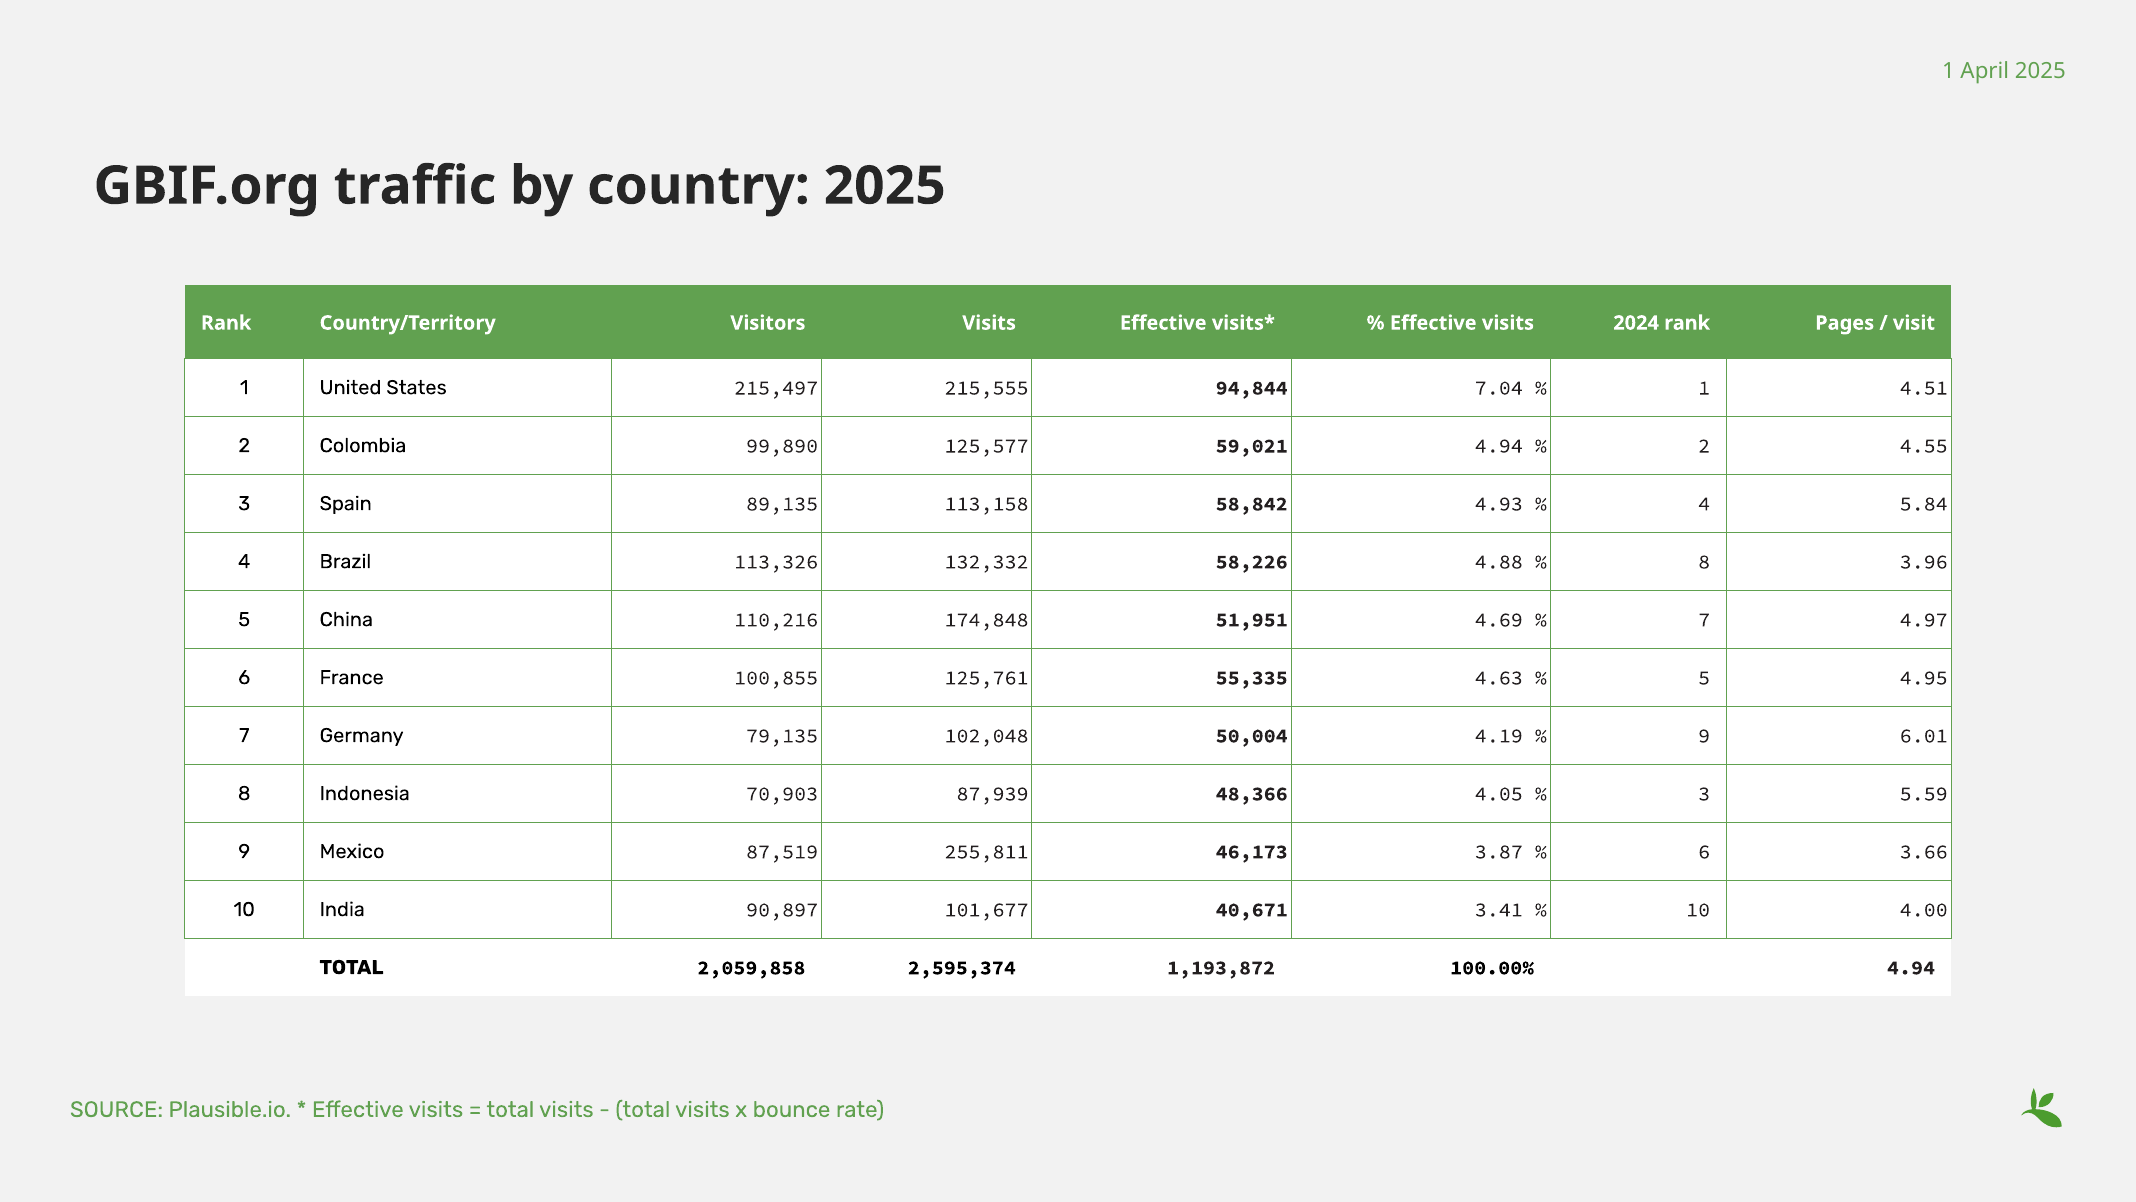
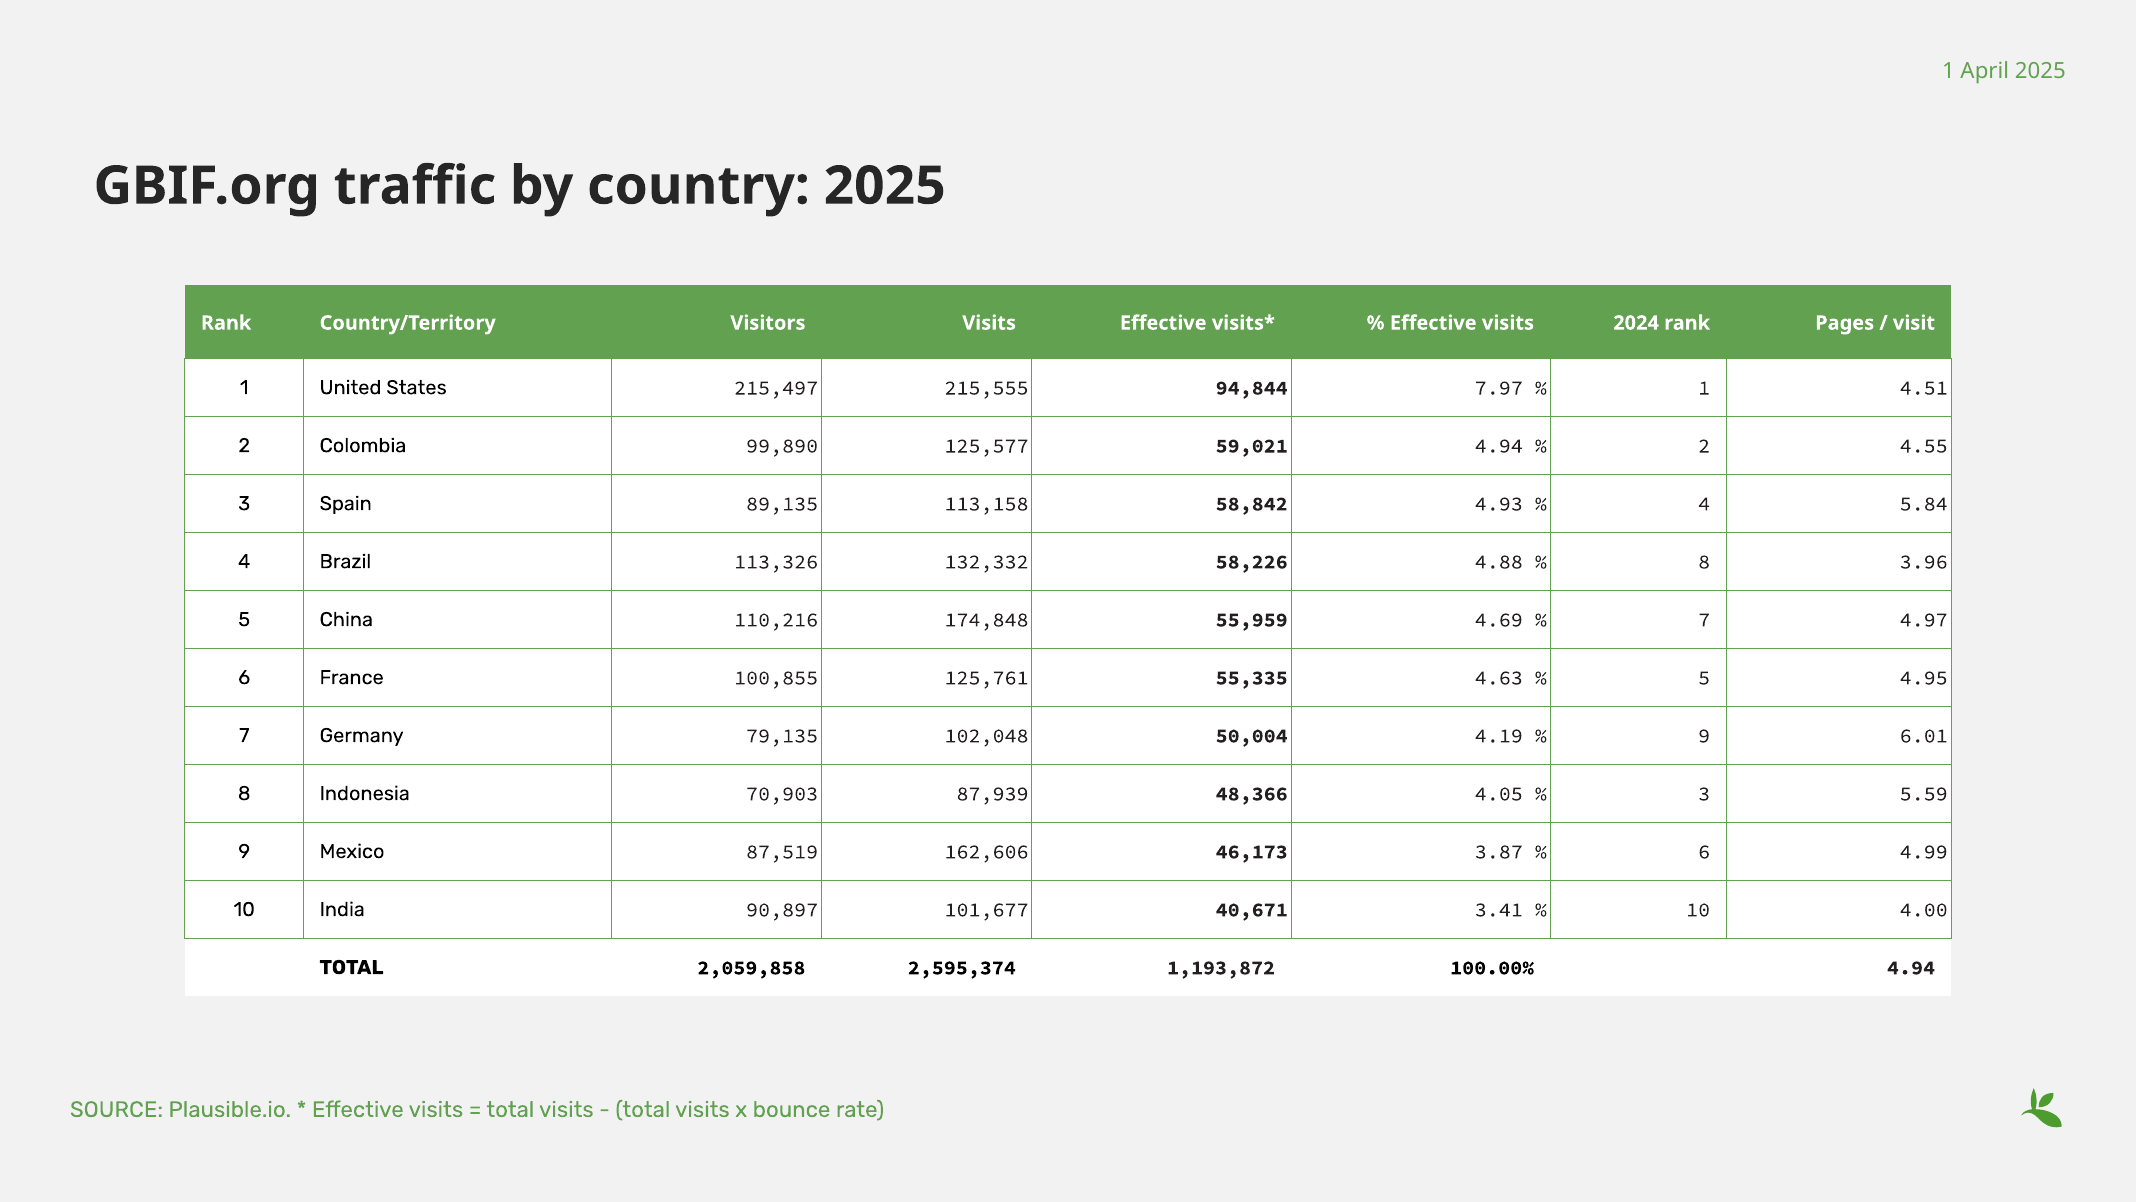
7.04: 7.04 -> 7.97
51,951: 51,951 -> 55,959
255,811: 255,811 -> 162,606
3.66: 3.66 -> 4.99
